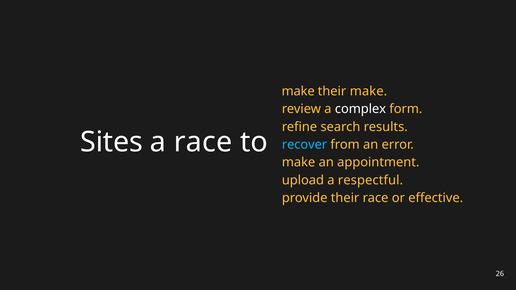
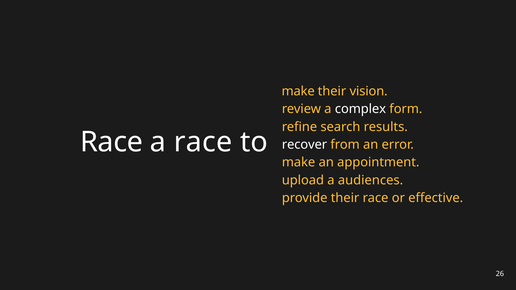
their make: make -> vision
Sites at (112, 142): Sites -> Race
recover colour: light blue -> white
respectful: respectful -> audiences
